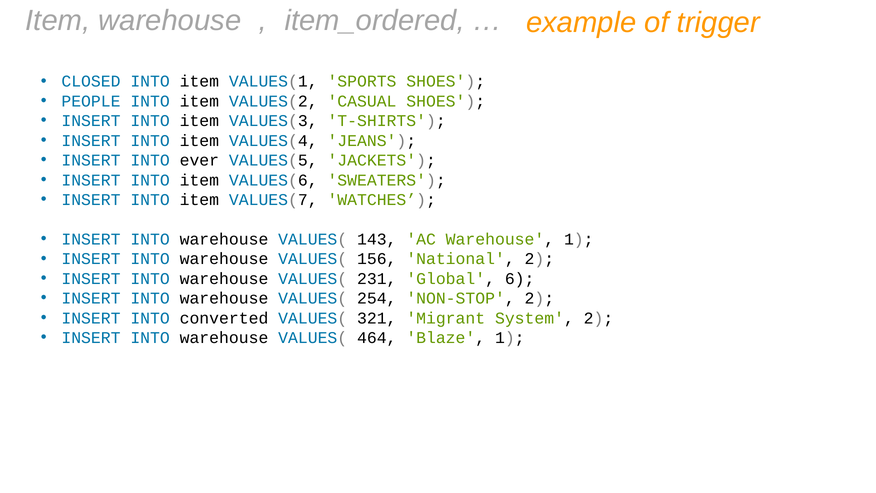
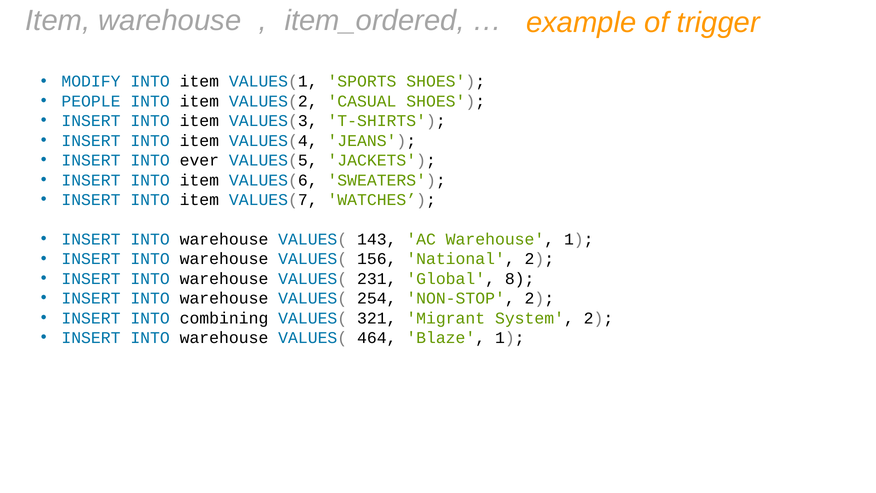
CLOSED: CLOSED -> MODIFY
6: 6 -> 8
converted: converted -> combining
